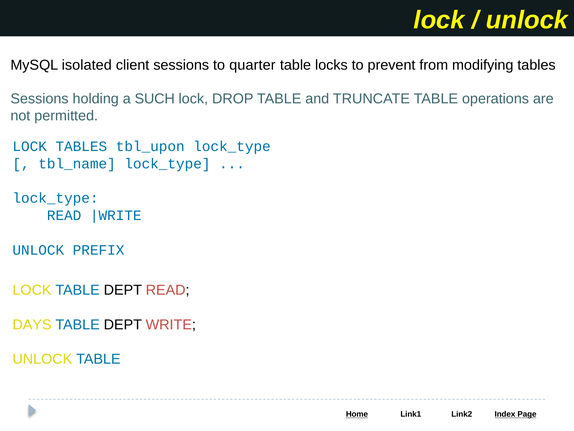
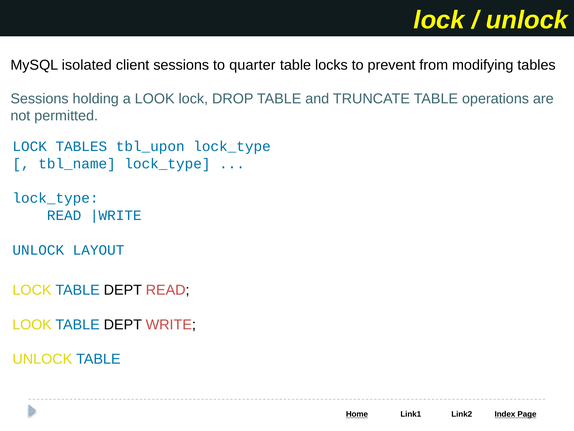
a SUCH: SUCH -> LOOK
PREFIX: PREFIX -> LAYOUT
DAYS at (32, 324): DAYS -> LOOK
